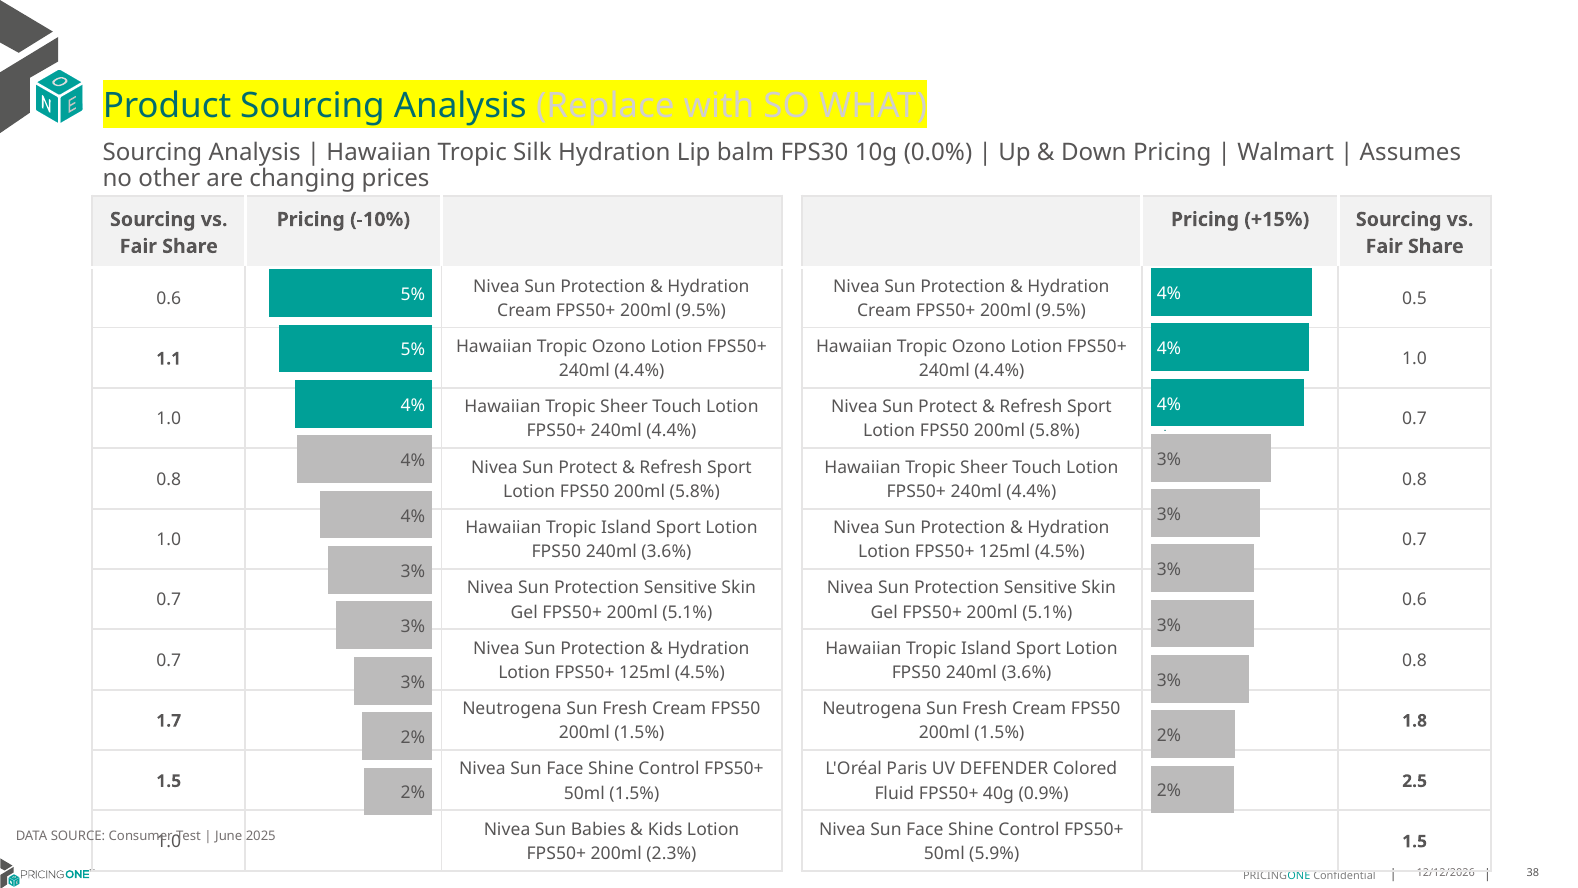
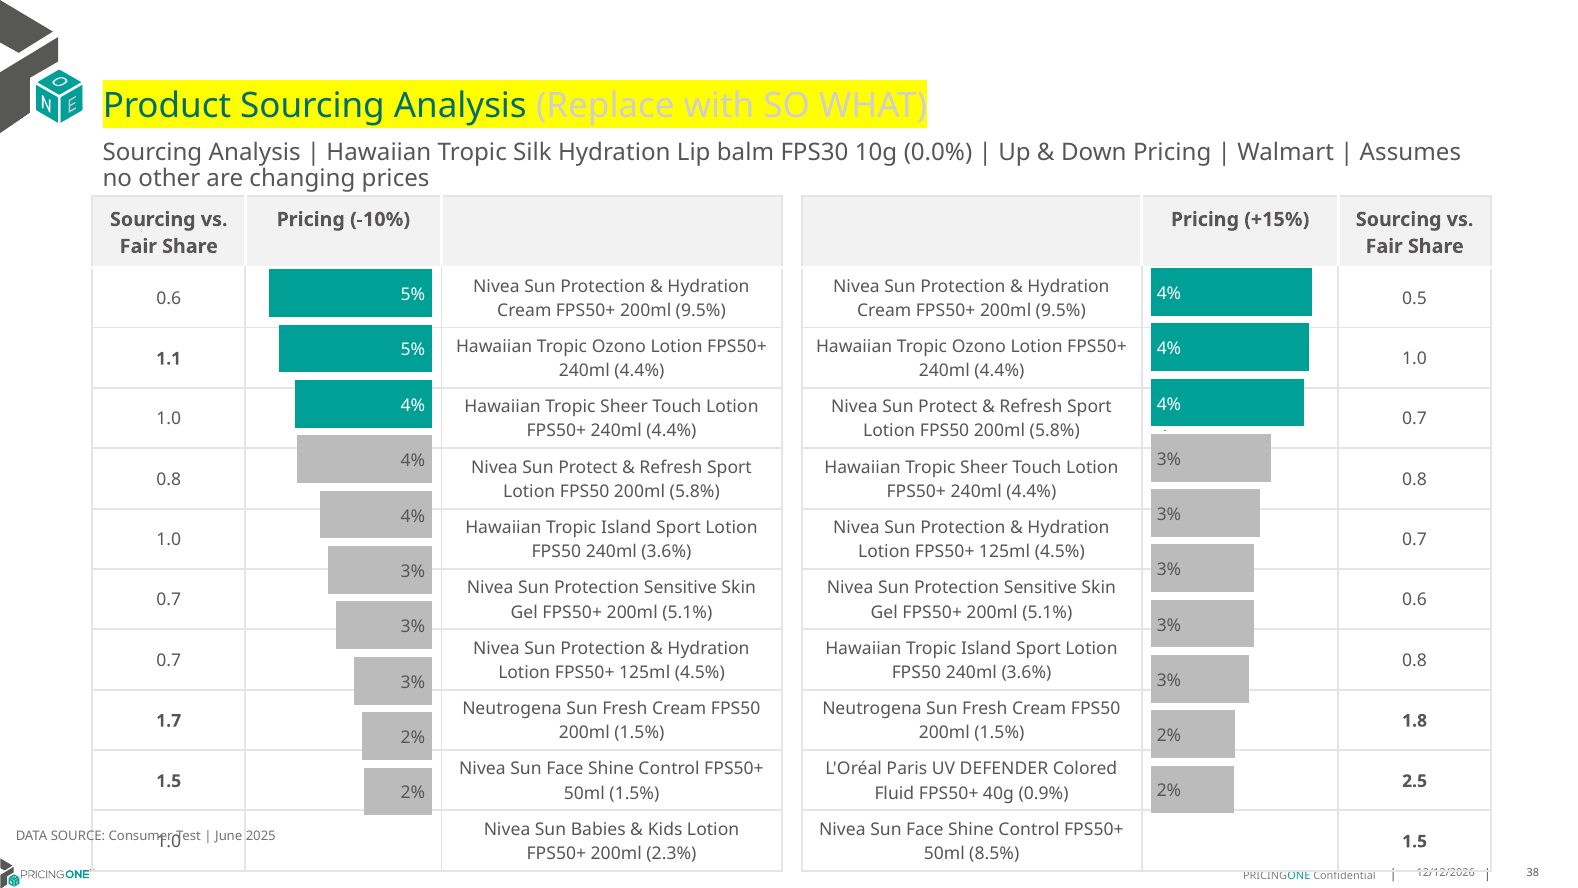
5.9%: 5.9% -> 8.5%
